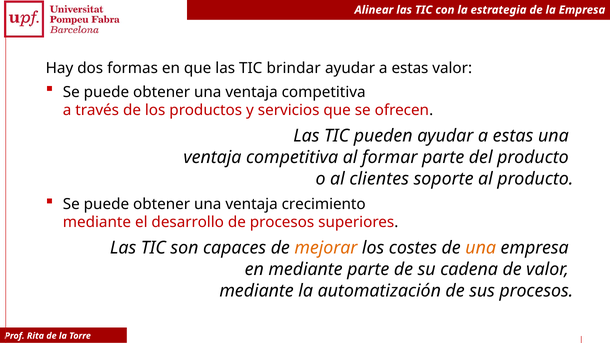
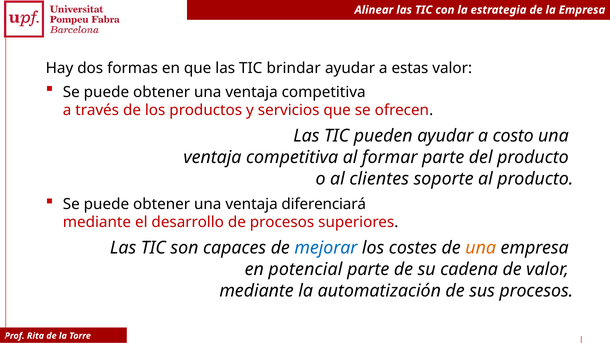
pueden ayudar a estas: estas -> costo
crecimiento: crecimiento -> diferenciará
mejorar colour: orange -> blue
en mediante: mediante -> potencial
